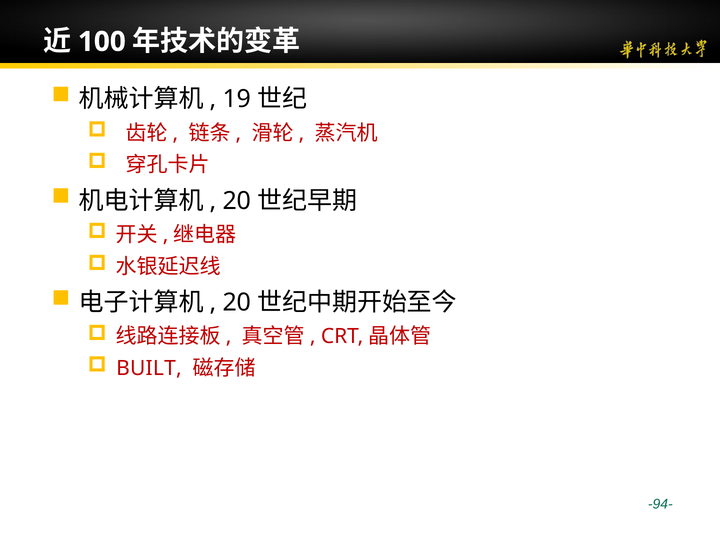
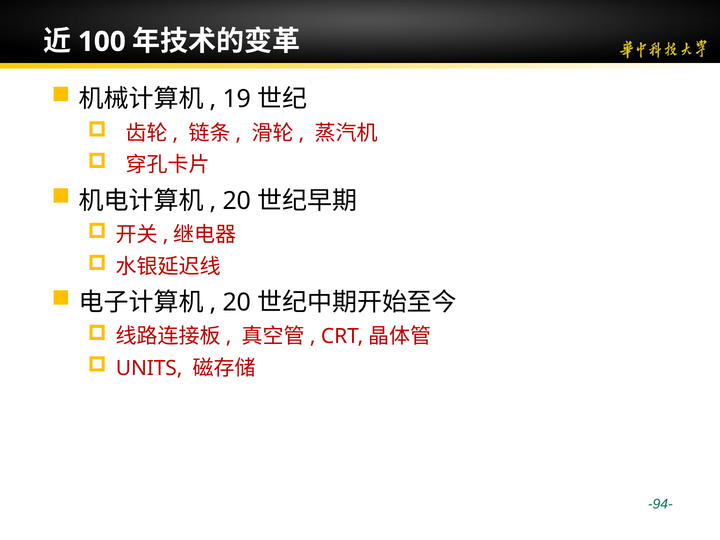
BUILT: BUILT -> UNITS
